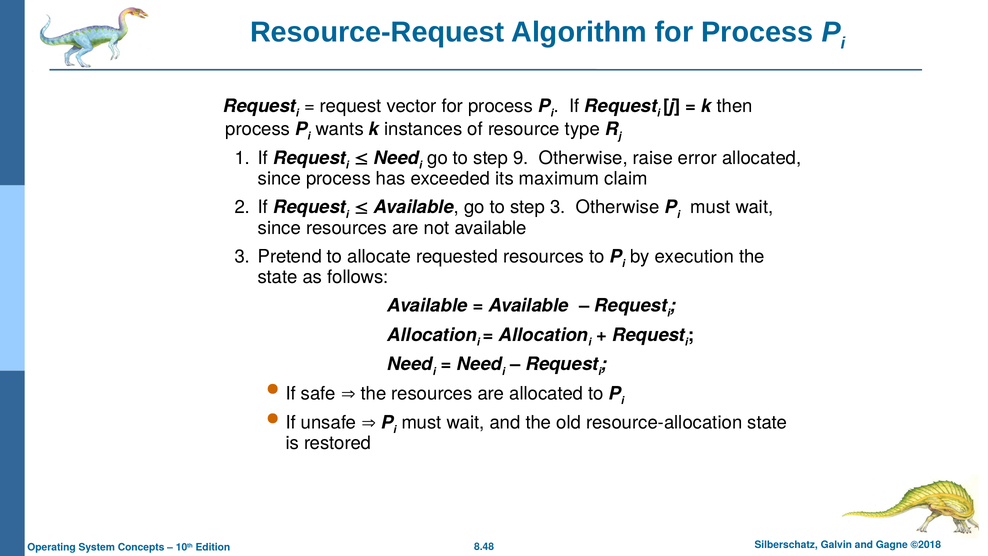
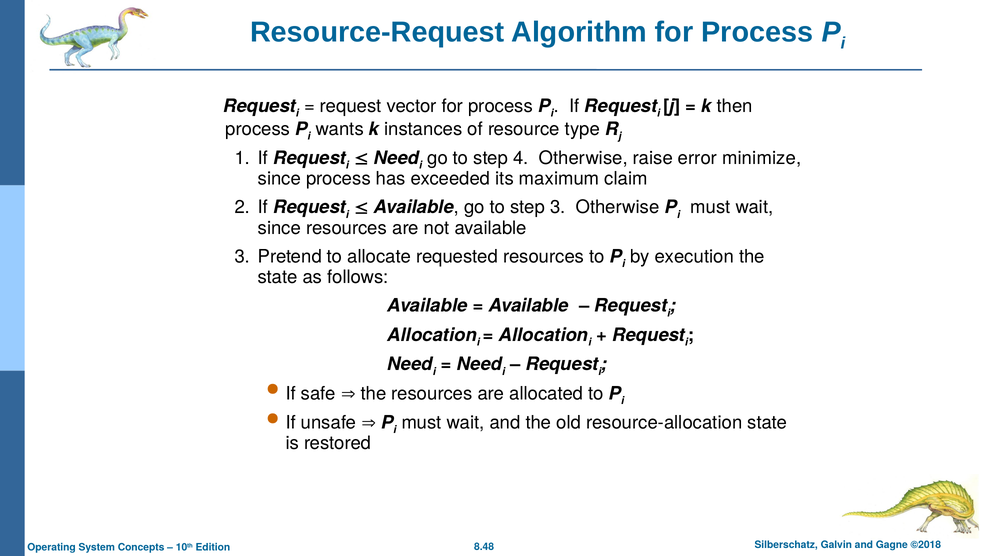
9: 9 -> 4
error allocated: allocated -> minimize
